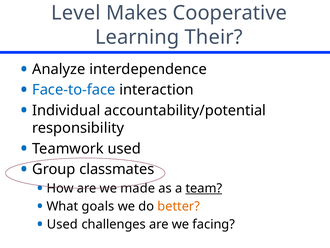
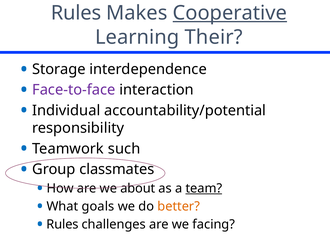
Level at (76, 13): Level -> Rules
Cooperative underline: none -> present
Analyze: Analyze -> Storage
Face-to-face colour: blue -> purple
Teamwork used: used -> such
made: made -> about
Used at (62, 224): Used -> Rules
